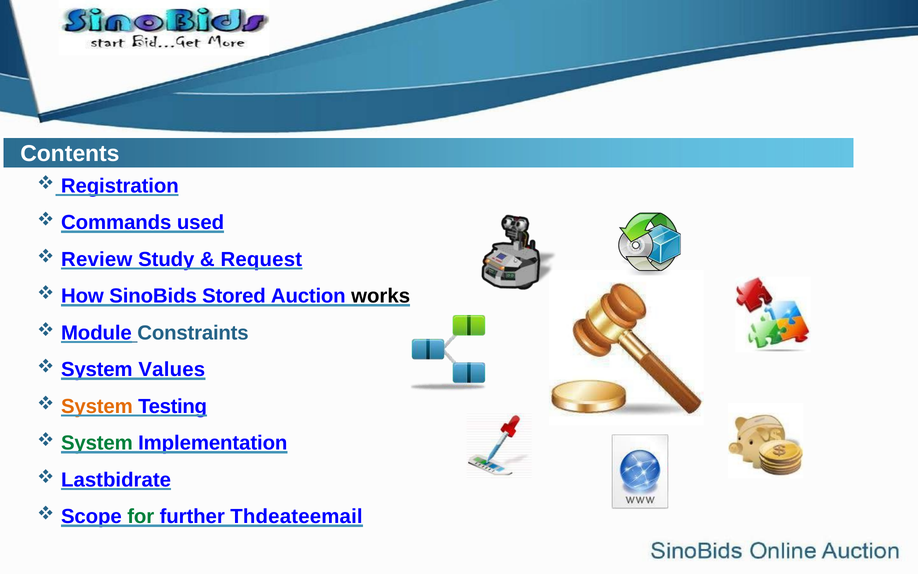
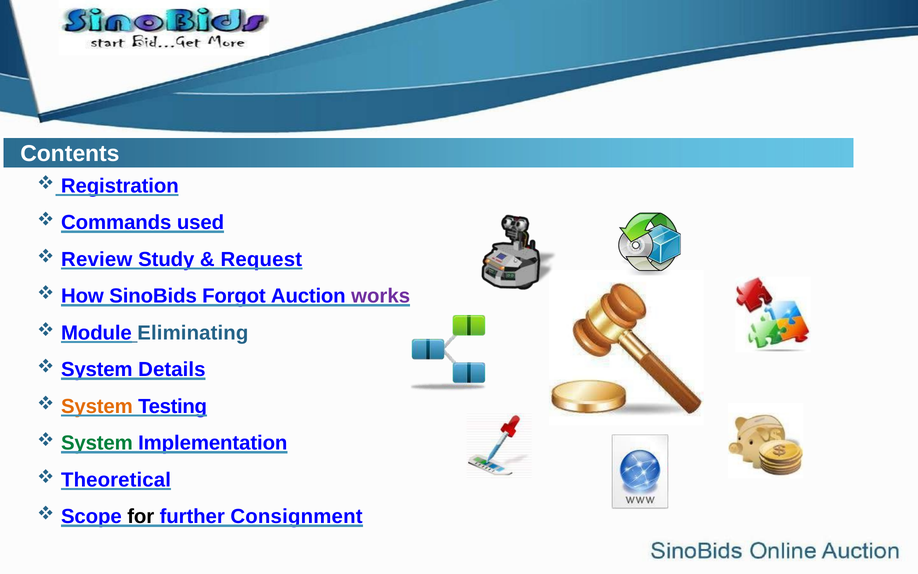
Stored: Stored -> Forgot
works colour: black -> purple
Constraints: Constraints -> Eliminating
Values: Values -> Details
Lastbidrate: Lastbidrate -> Theoretical
for colour: green -> black
Thdeateemail: Thdeateemail -> Consignment
